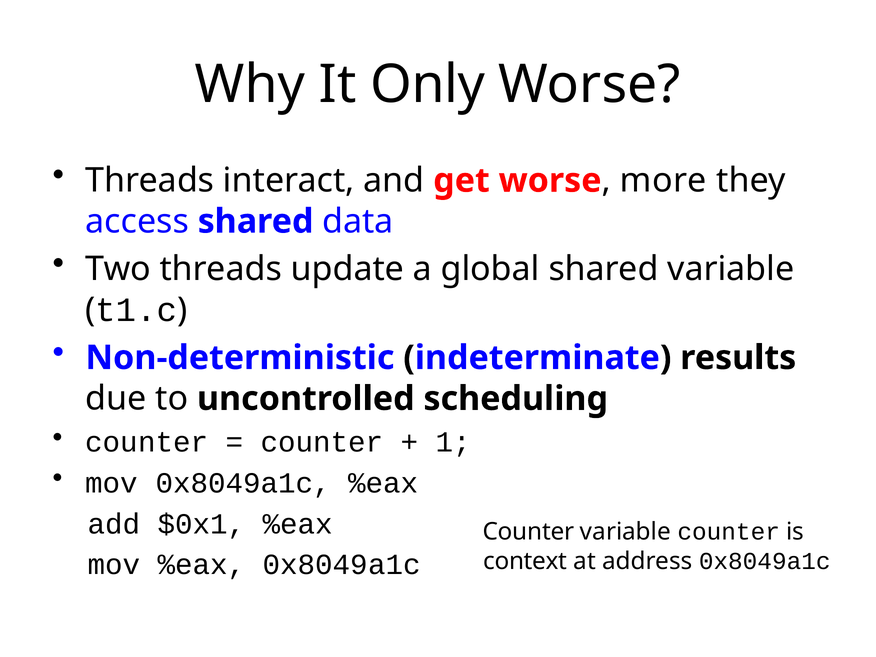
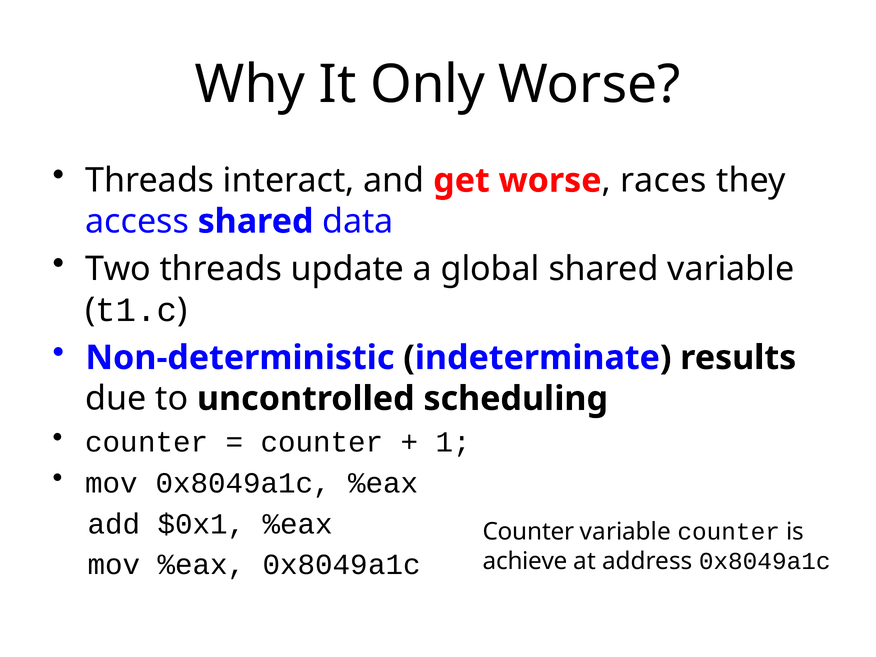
more: more -> races
context: context -> achieve
